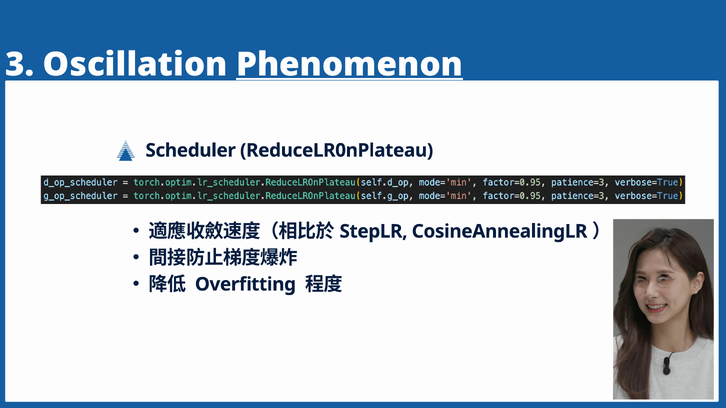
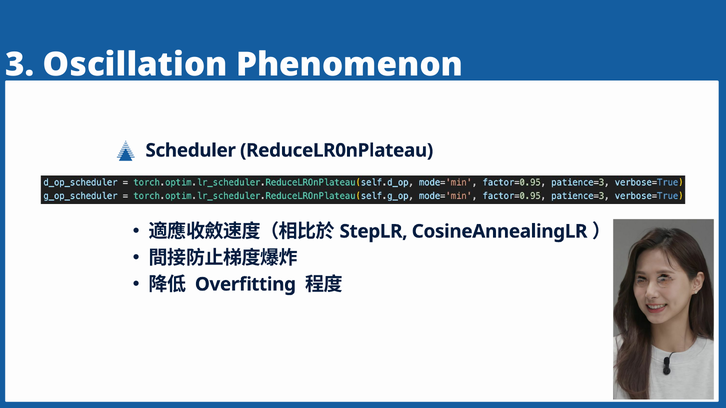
Phenomenon underline: present -> none
